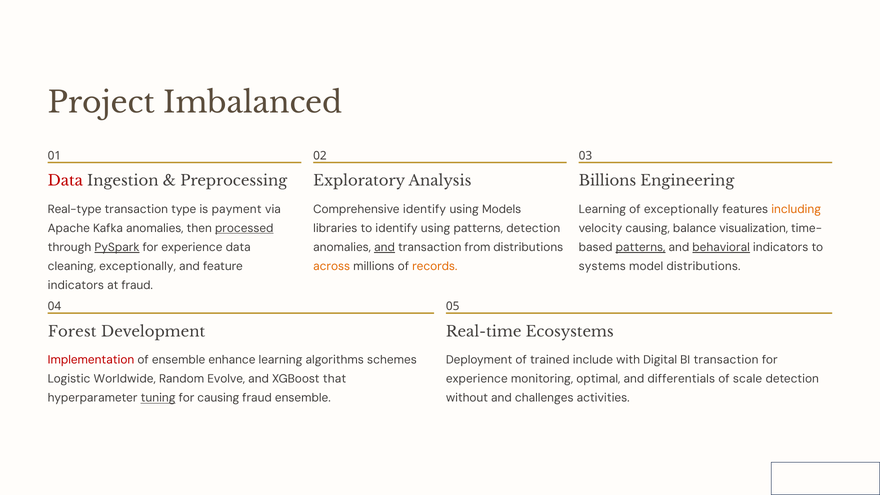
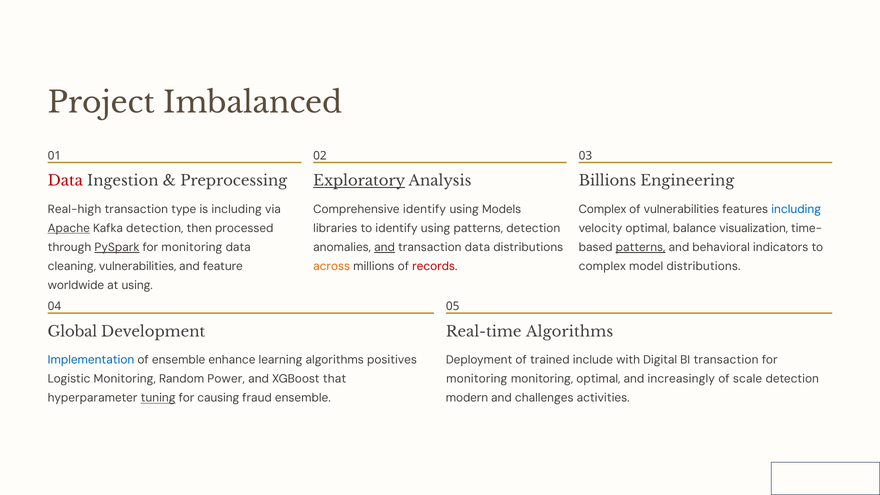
Exploratory underline: none -> present
Real-type: Real-type -> Real-high
is payment: payment -> including
Learning at (602, 209): Learning -> Complex
of exceptionally: exceptionally -> vulnerabilities
including at (796, 209) colour: orange -> blue
Apache underline: none -> present
Kafka anomalies: anomalies -> detection
processed underline: present -> none
velocity causing: causing -> optimal
experience at (192, 247): experience -> monitoring
transaction from: from -> data
behavioral underline: present -> none
cleaning exceptionally: exceptionally -> vulnerabilities
records colour: orange -> red
systems at (602, 266): systems -> complex
indicators at (76, 286): indicators -> worldwide
at fraud: fraud -> using
Forest: Forest -> Global
Real-time Ecosystems: Ecosystems -> Algorithms
Implementation colour: red -> blue
schemes: schemes -> positives
Logistic Worldwide: Worldwide -> Monitoring
Evolve: Evolve -> Power
experience at (477, 379): experience -> monitoring
differentials: differentials -> increasingly
without: without -> modern
